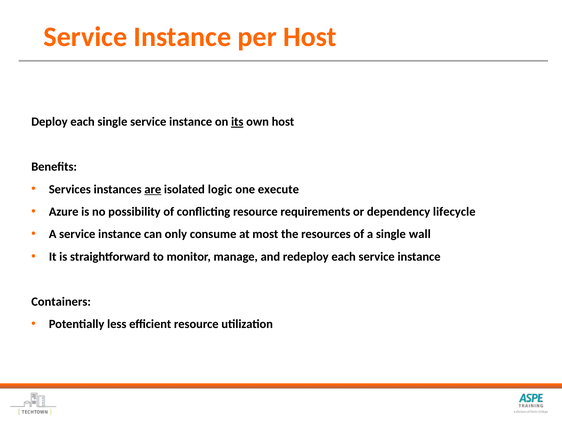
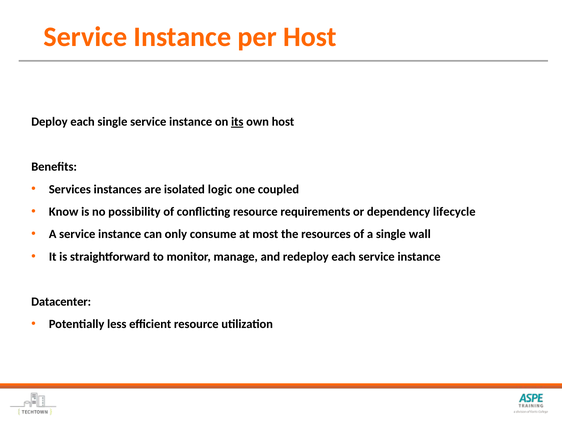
are underline: present -> none
execute: execute -> coupled
Azure: Azure -> Know
Containers: Containers -> Datacenter
